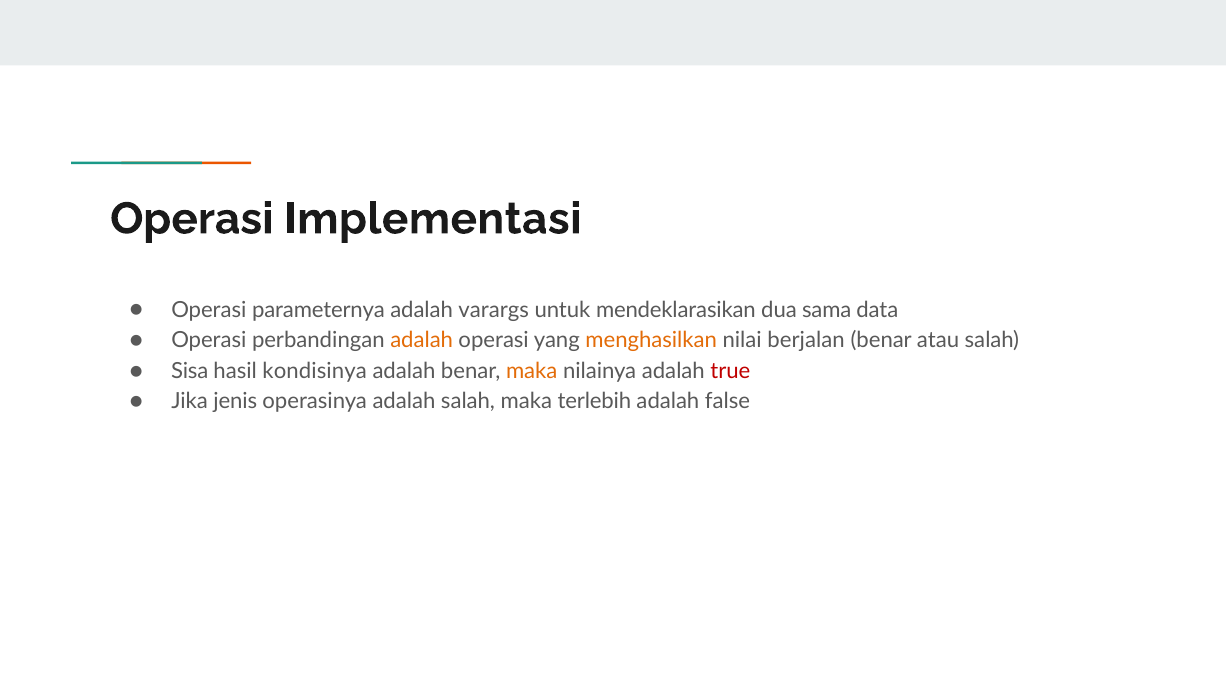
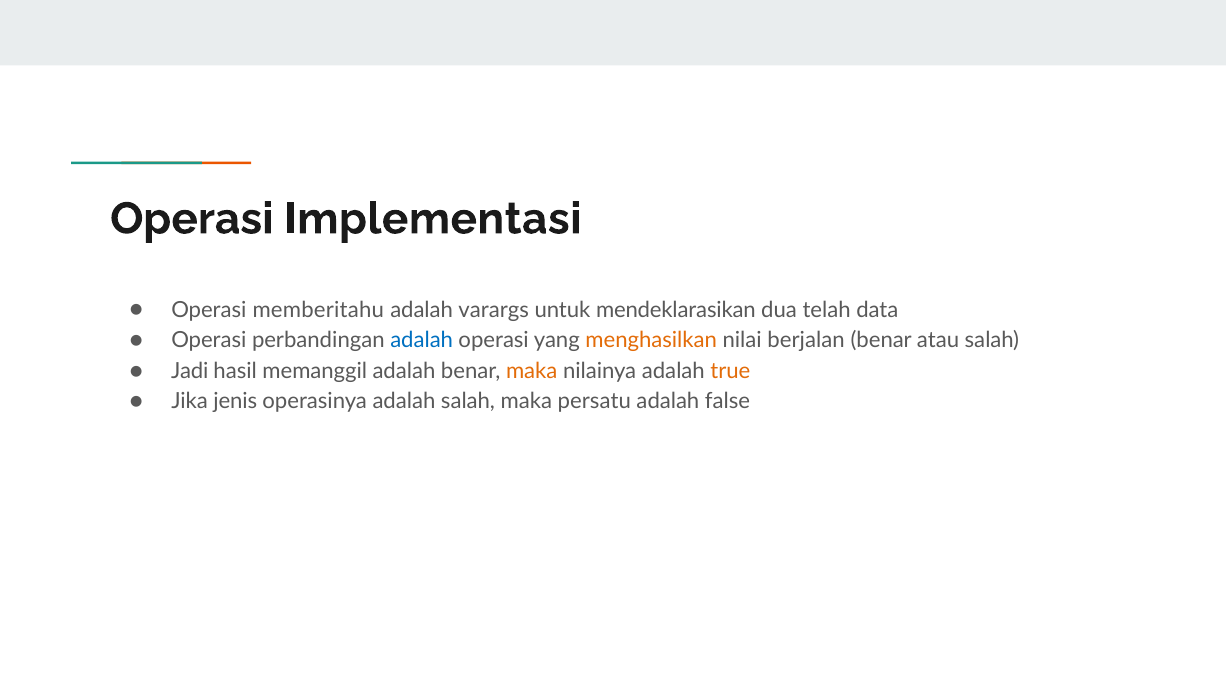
parameternya: parameternya -> memberitahu
sama: sama -> telah
adalah at (422, 340) colour: orange -> blue
Sisa: Sisa -> Jadi
kondisinya: kondisinya -> memanggil
true colour: red -> orange
terlebih: terlebih -> persatu
